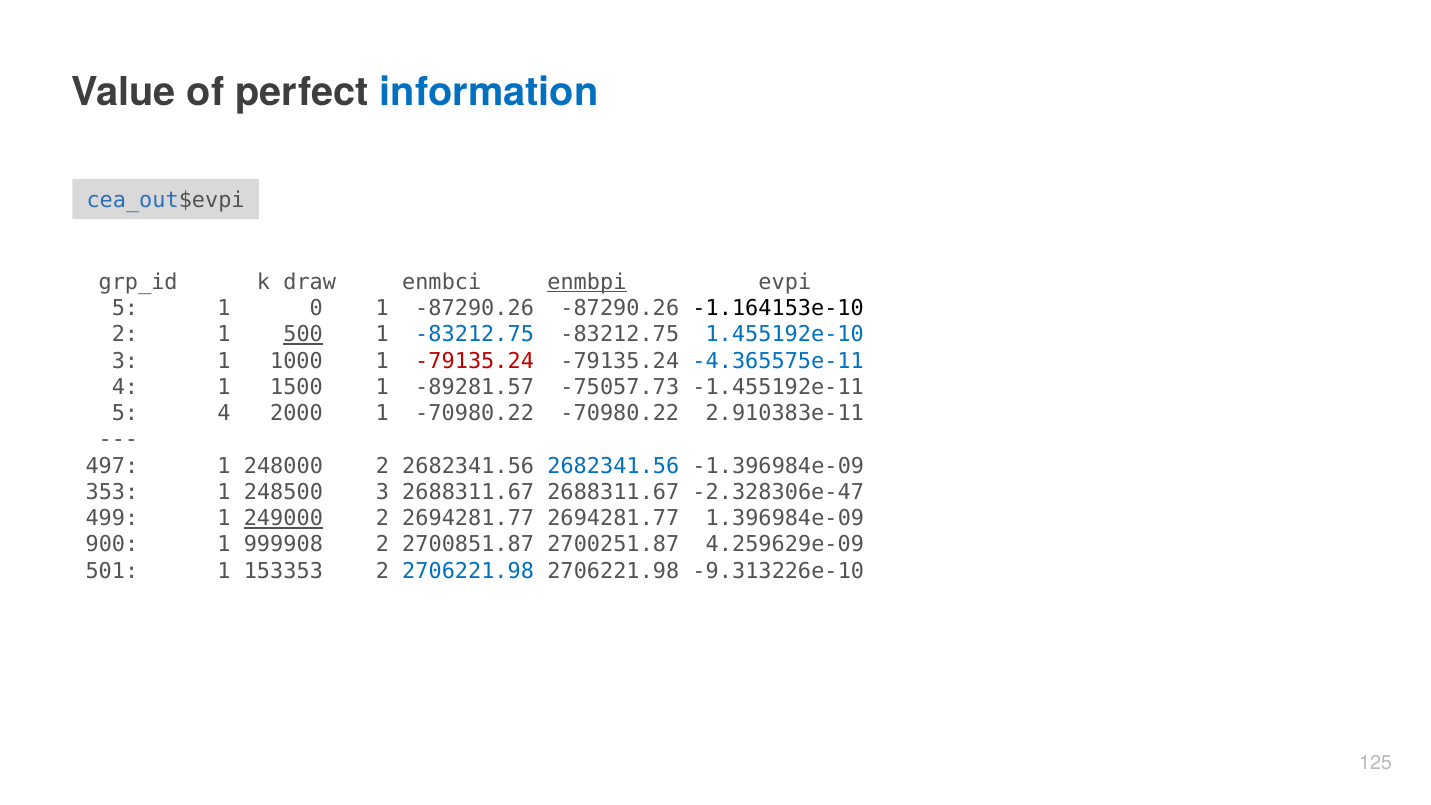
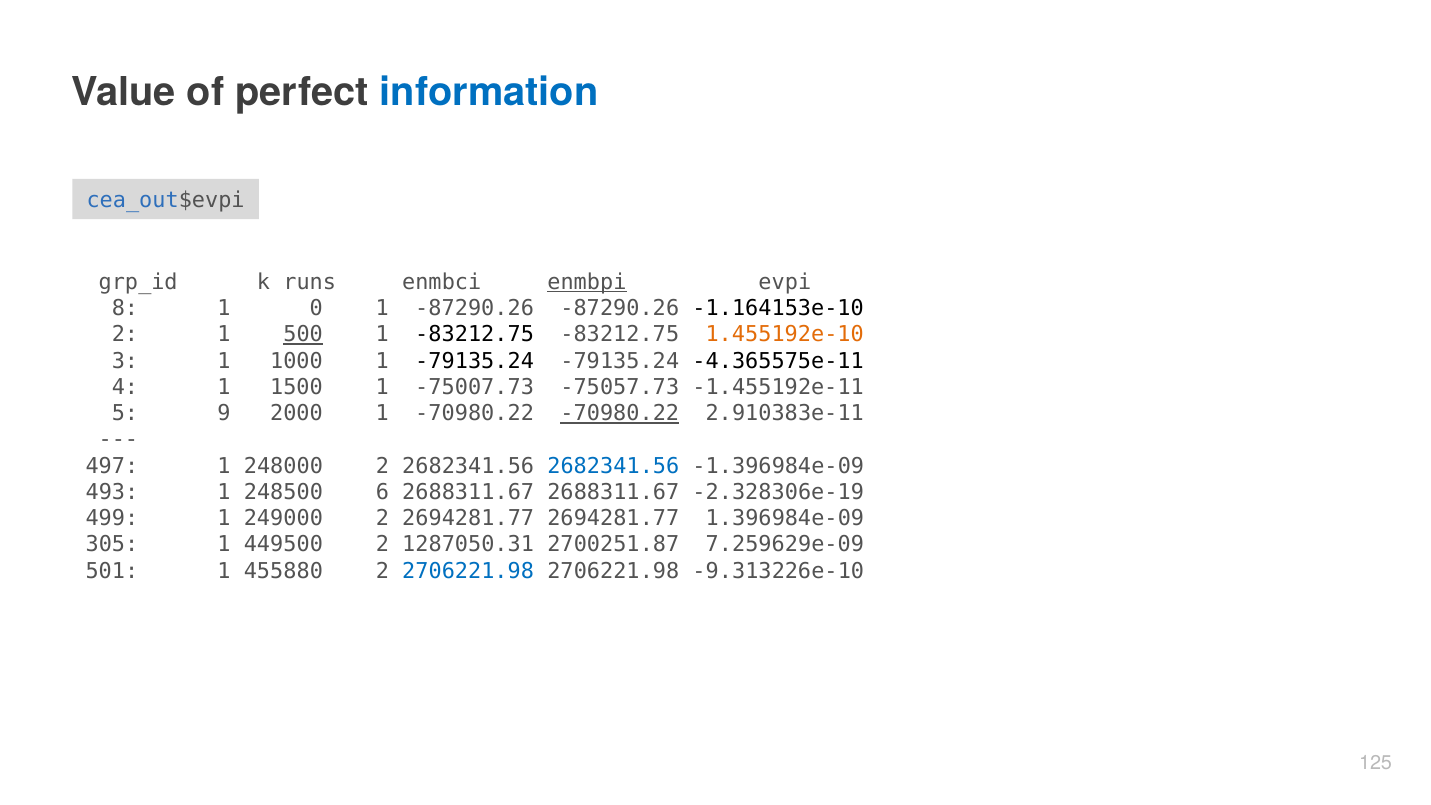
draw: draw -> runs
5 at (125, 308): 5 -> 8
-83212.75 at (475, 335) colour: blue -> black
1.455192e-10 colour: blue -> orange
-79135.24 at (475, 361) colour: red -> black
-4.365575e-11 colour: blue -> black
-89281.57: -89281.57 -> -75007.73
5 4: 4 -> 9
-70980.22 at (620, 413) underline: none -> present
353: 353 -> 493
248500 3: 3 -> 6
-2.328306e-47: -2.328306e-47 -> -2.328306e-19
249000 underline: present -> none
900: 900 -> 305
999908: 999908 -> 449500
2700851.87: 2700851.87 -> 1287050.31
4.259629e-09: 4.259629e-09 -> 7.259629e-09
153353: 153353 -> 455880
